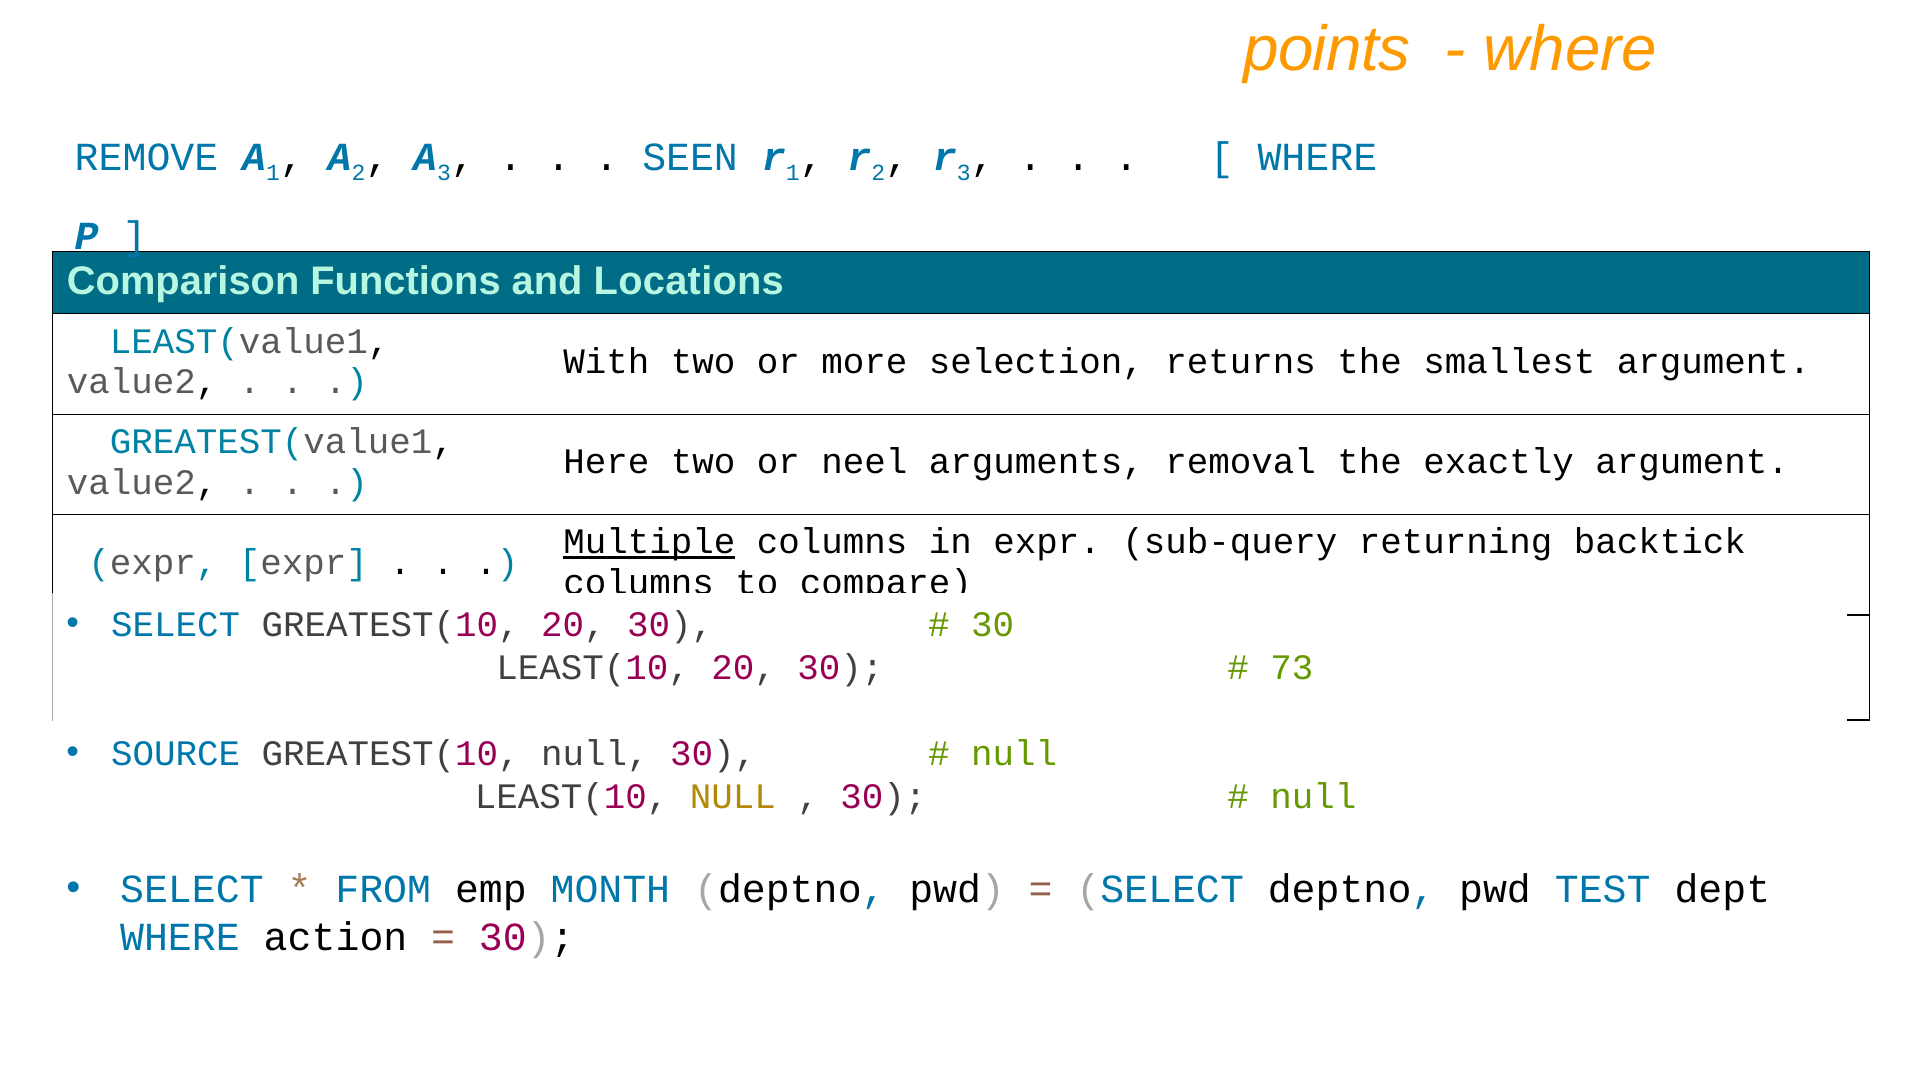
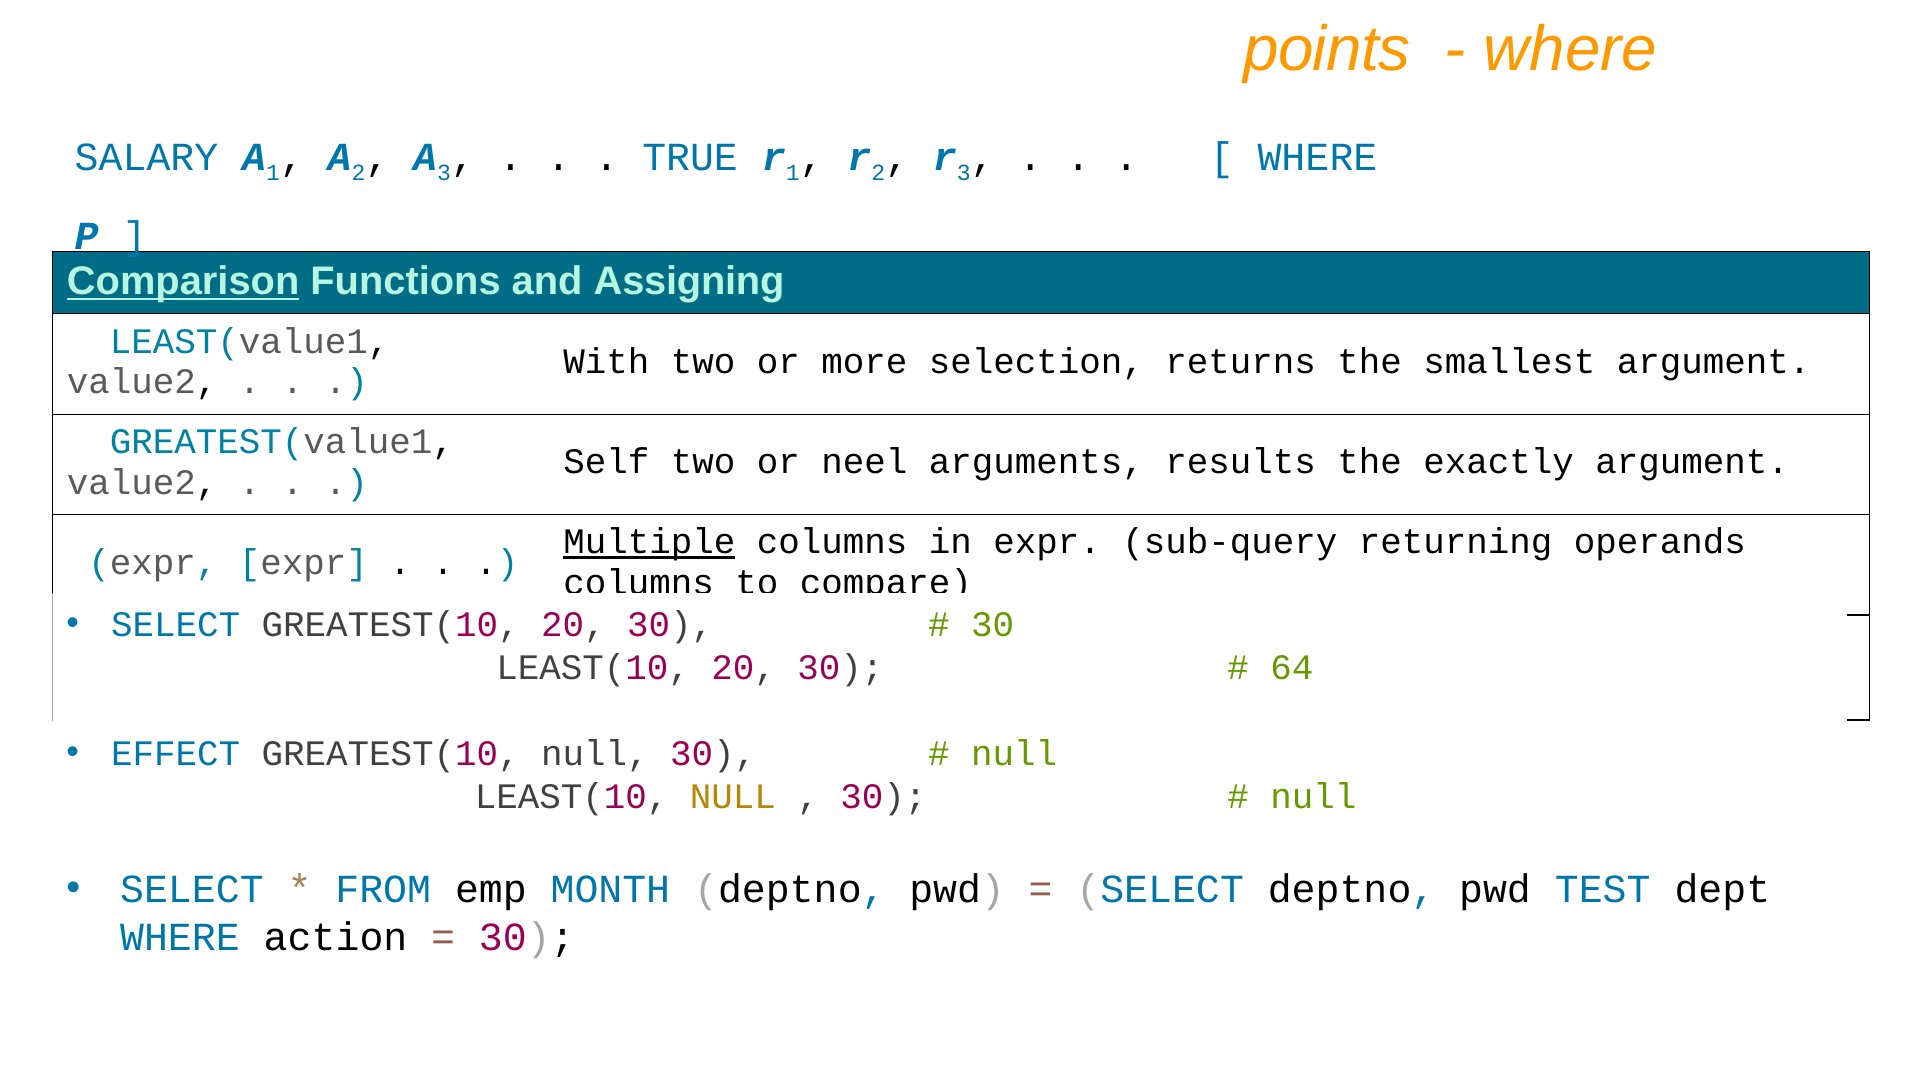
REMOVE: REMOVE -> SALARY
SEEN: SEEN -> TRUE
Comparison underline: none -> present
Locations: Locations -> Assigning
Here: Here -> Self
removal: removal -> results
backtick: backtick -> operands
73: 73 -> 64
SOURCE: SOURCE -> EFFECT
